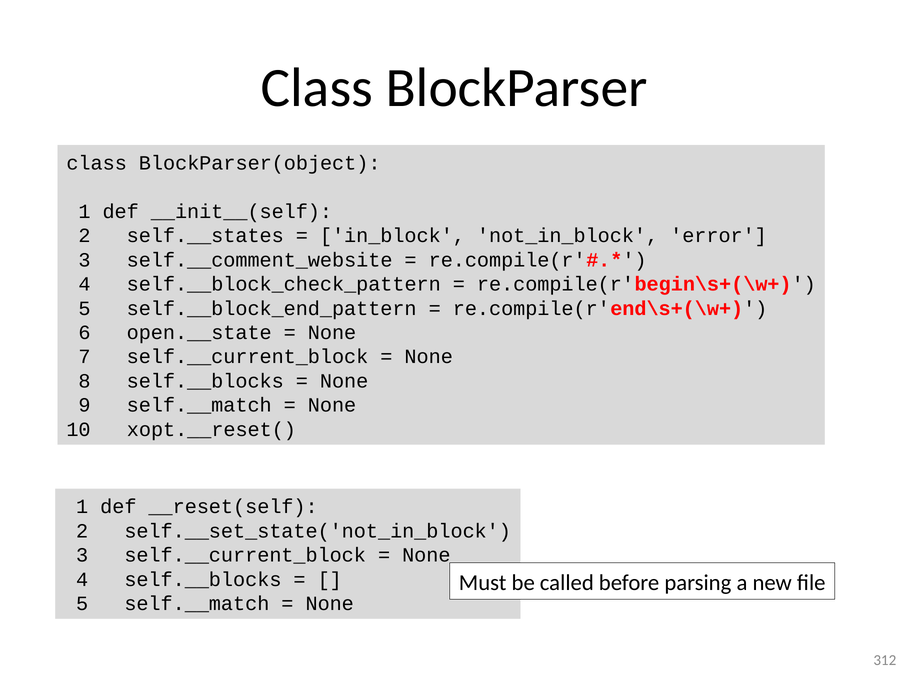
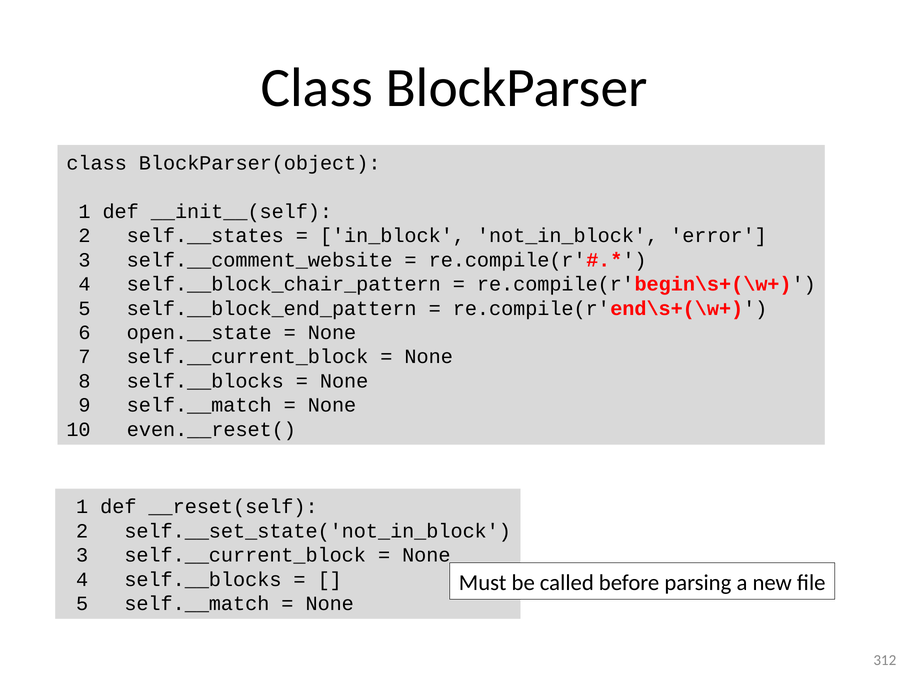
self.__block_check_pattern: self.__block_check_pattern -> self.__block_chair_pattern
xopt.__reset(: xopt.__reset( -> even.__reset(
